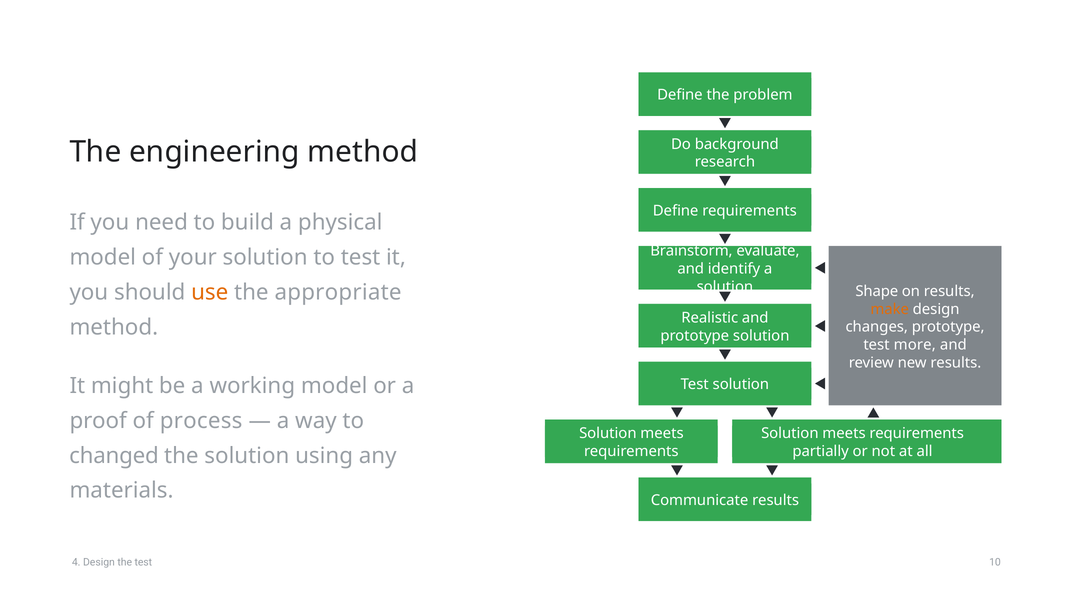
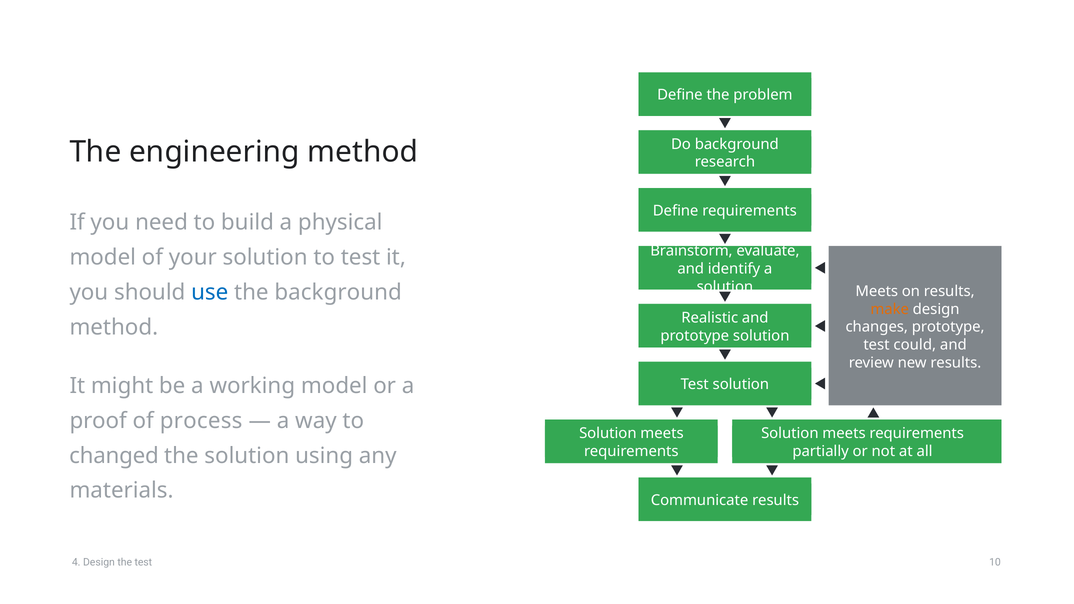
use colour: orange -> blue
the appropriate: appropriate -> background
Shape at (877, 291): Shape -> Meets
more: more -> could
